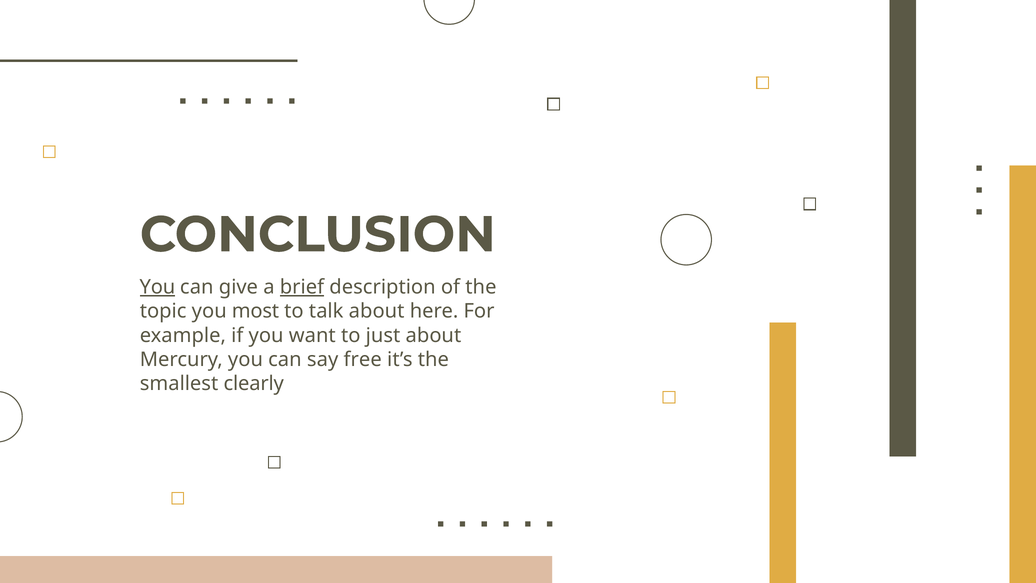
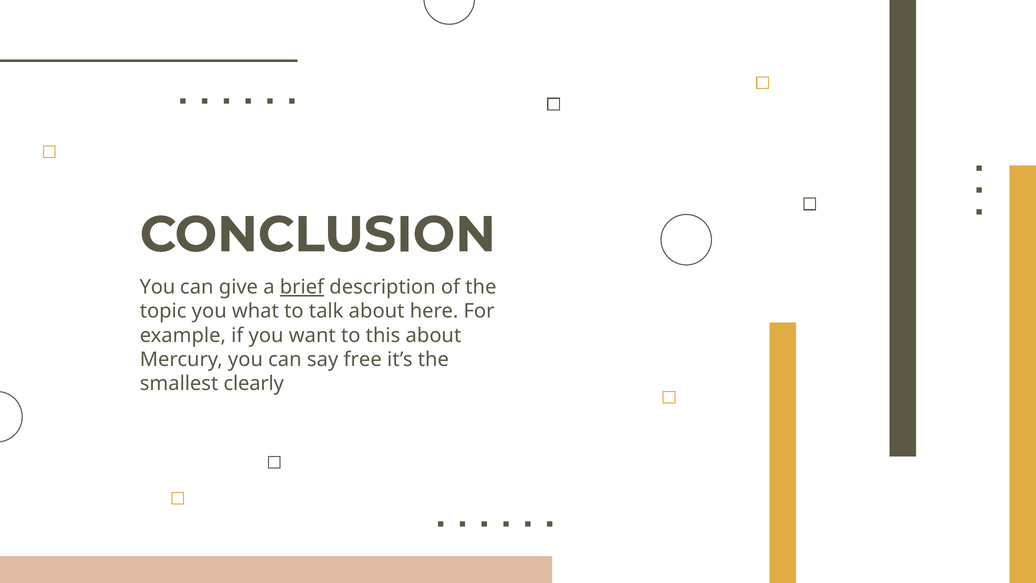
You at (157, 287) underline: present -> none
most: most -> what
just: just -> this
